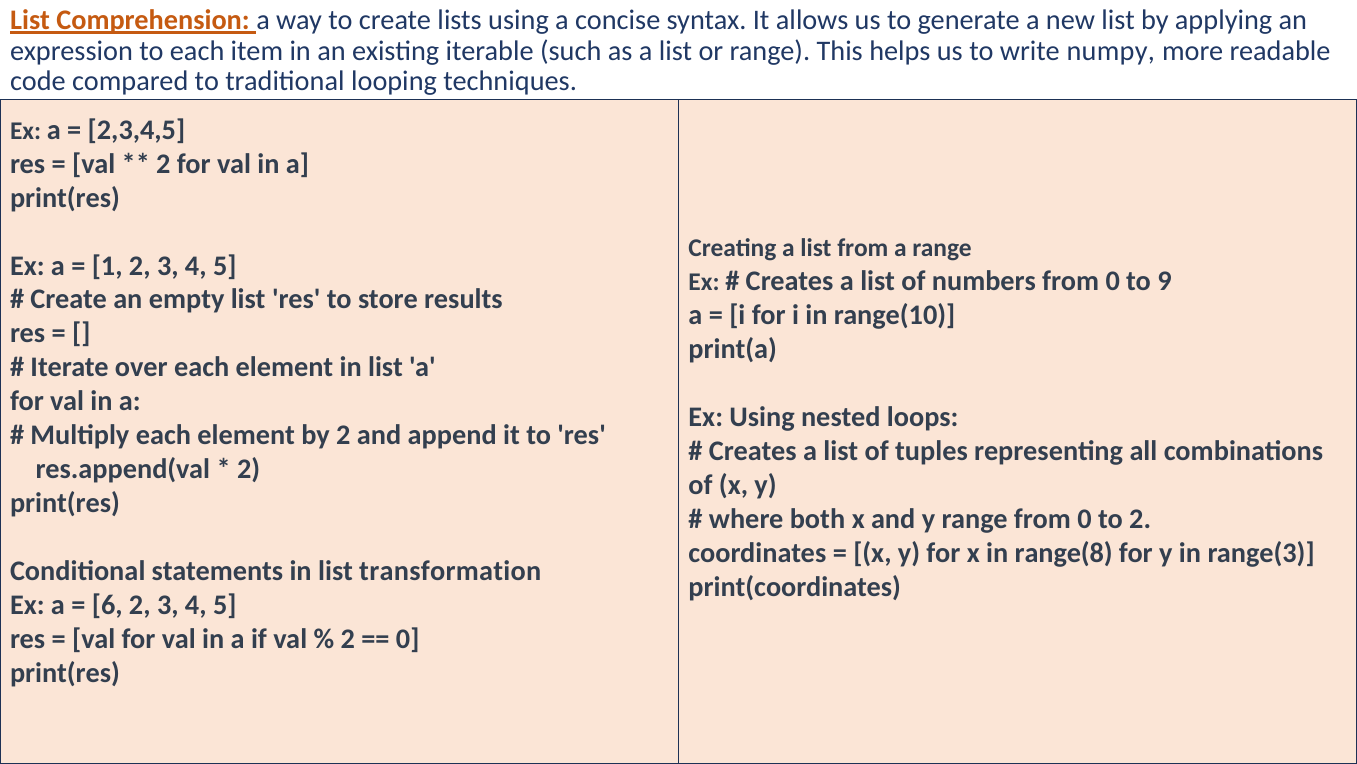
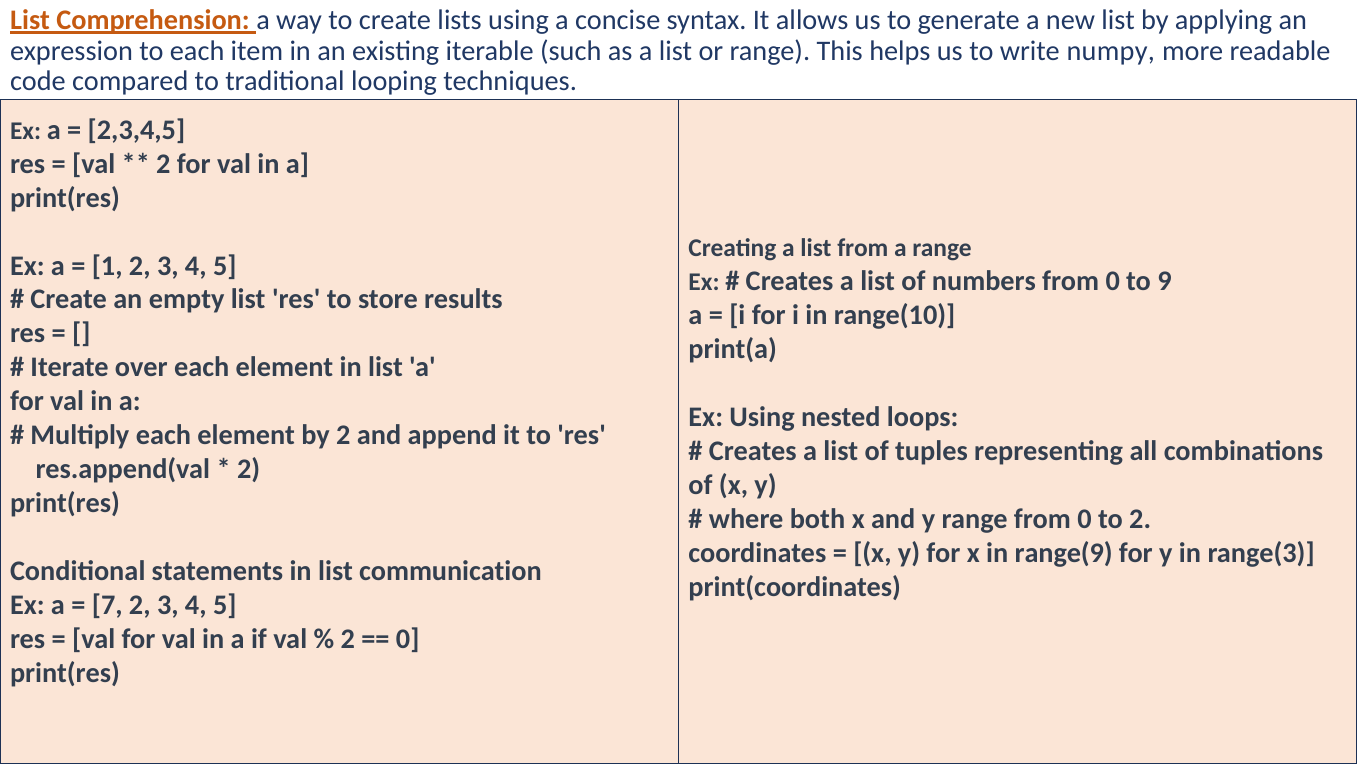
range(8: range(8 -> range(9
transformation: transformation -> communication
6: 6 -> 7
